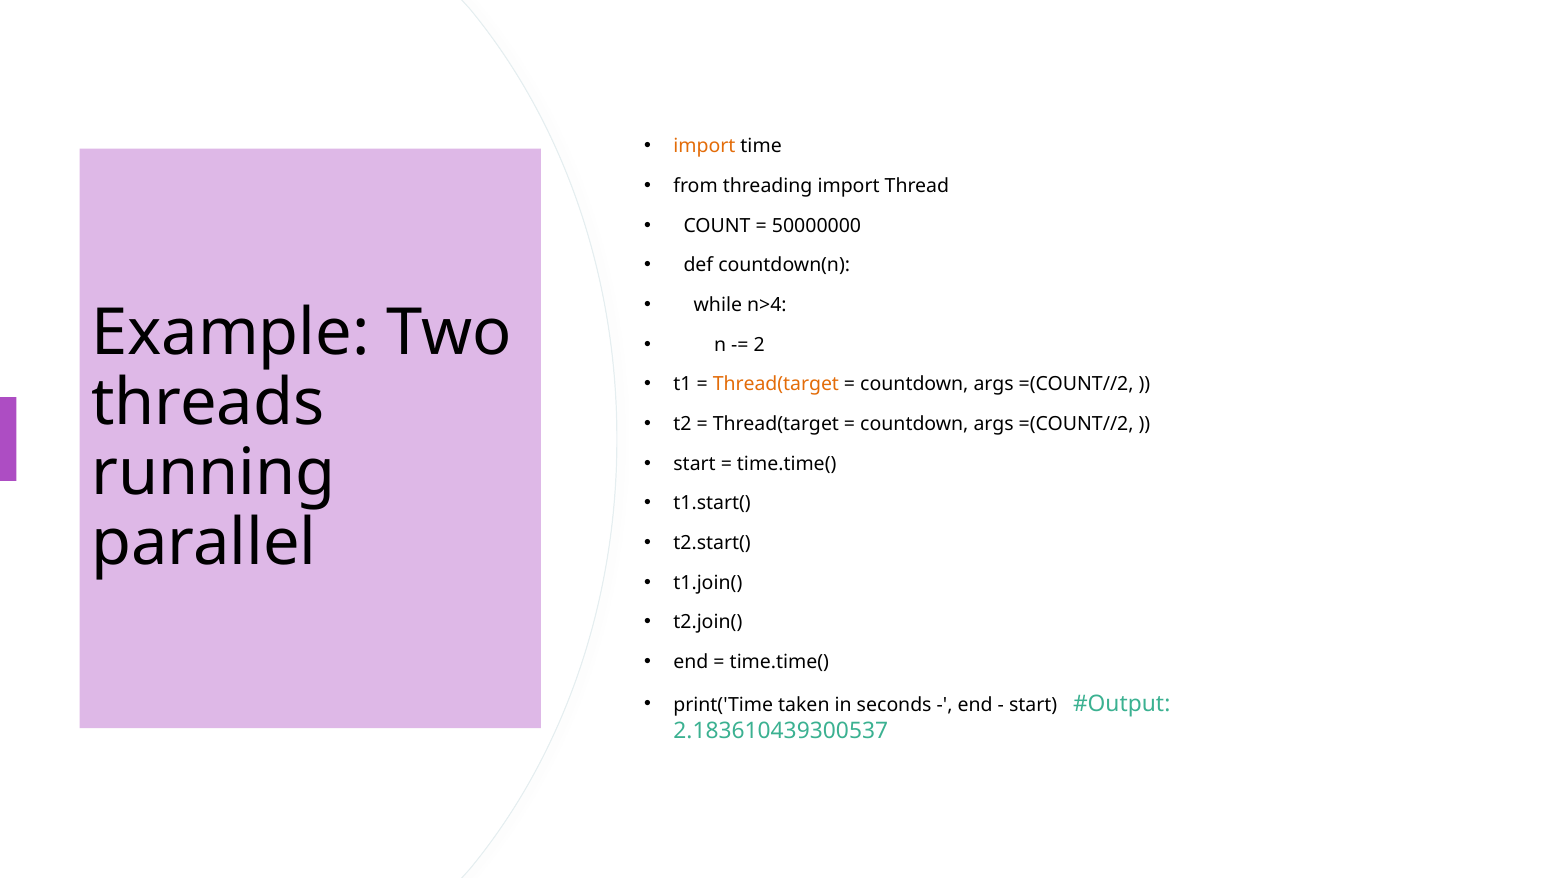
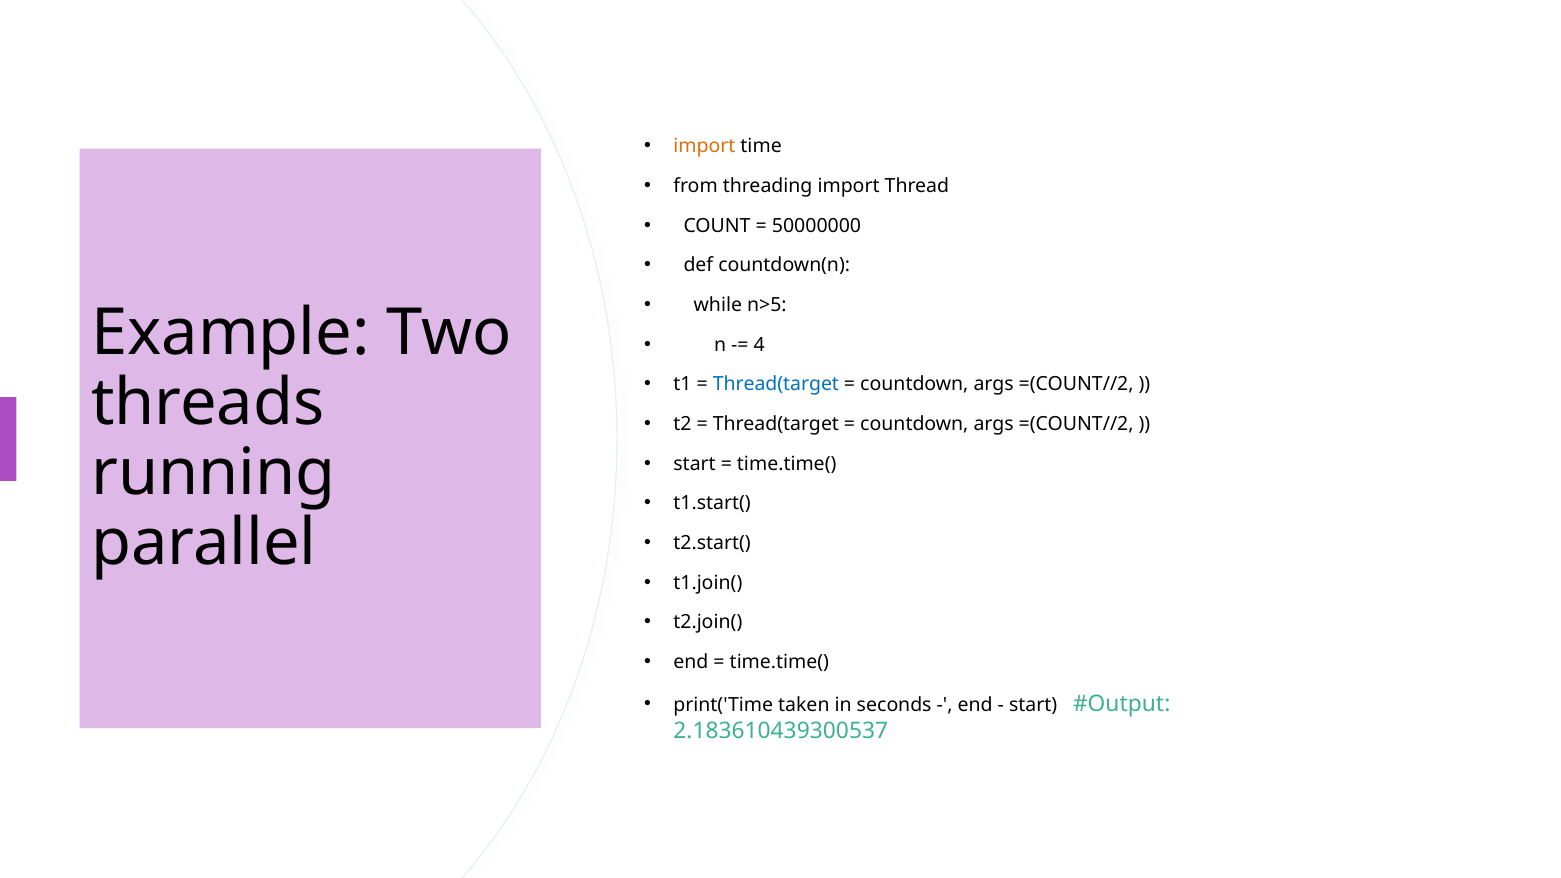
n>4: n>4 -> n>5
2: 2 -> 4
Thread(target at (776, 384) colour: orange -> blue
